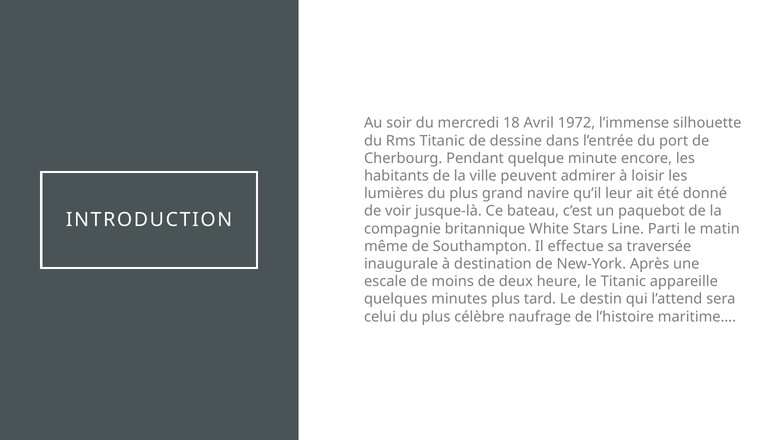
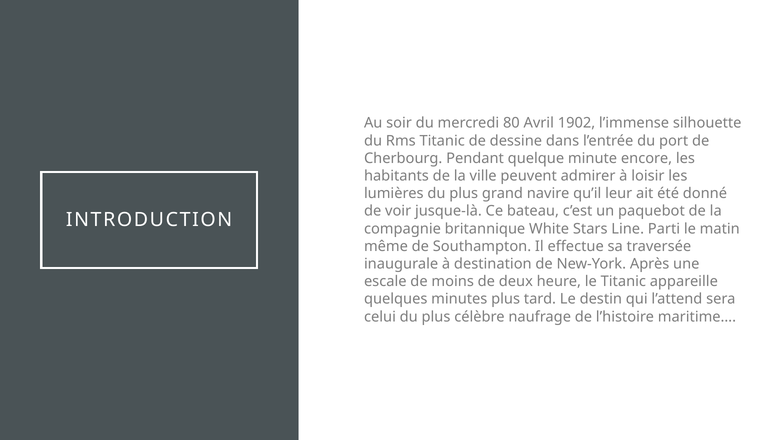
18: 18 -> 80
1972: 1972 -> 1902
